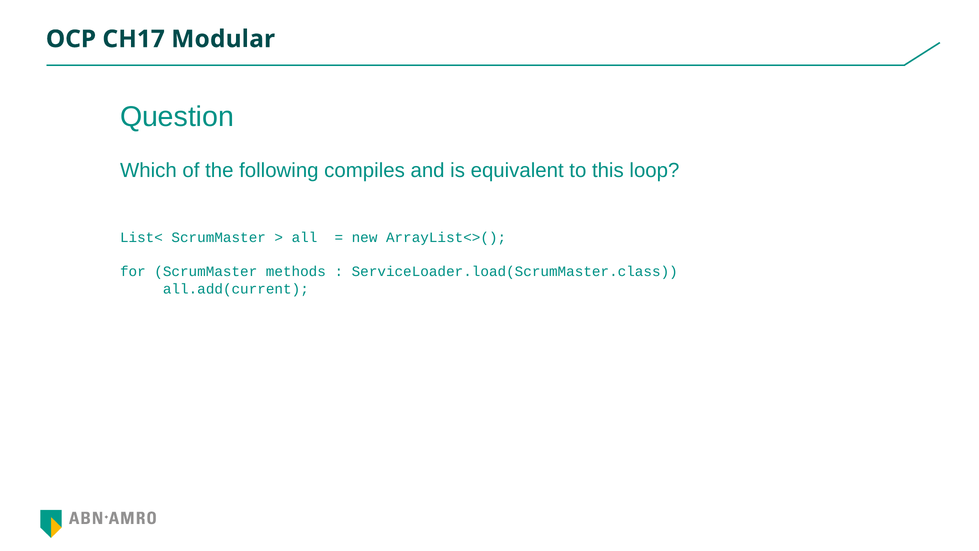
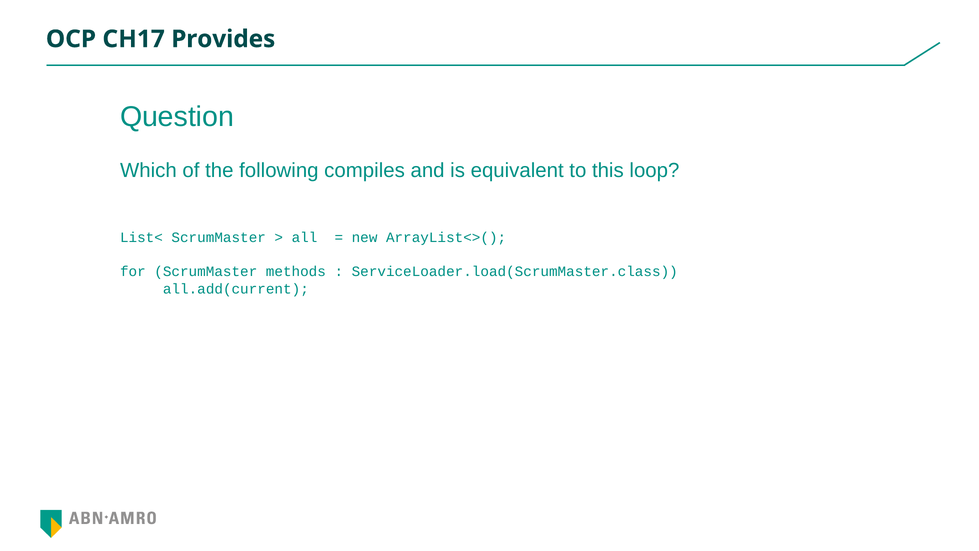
Modular: Modular -> Provides
